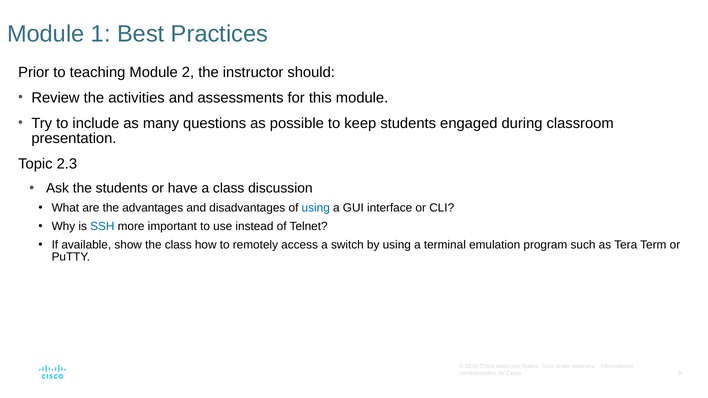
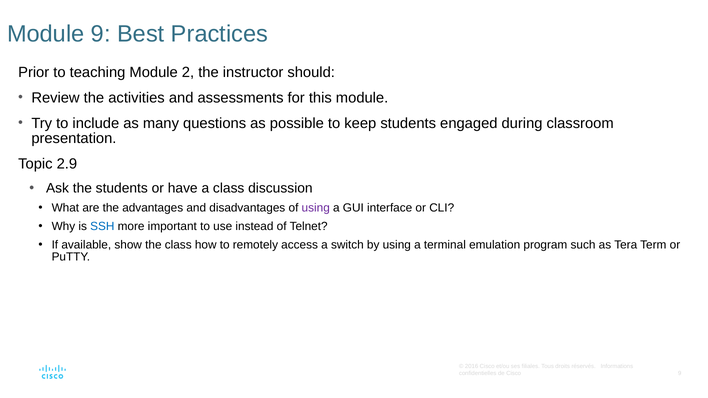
Module 1: 1 -> 9
2.3: 2.3 -> 2.9
using at (316, 208) colour: blue -> purple
